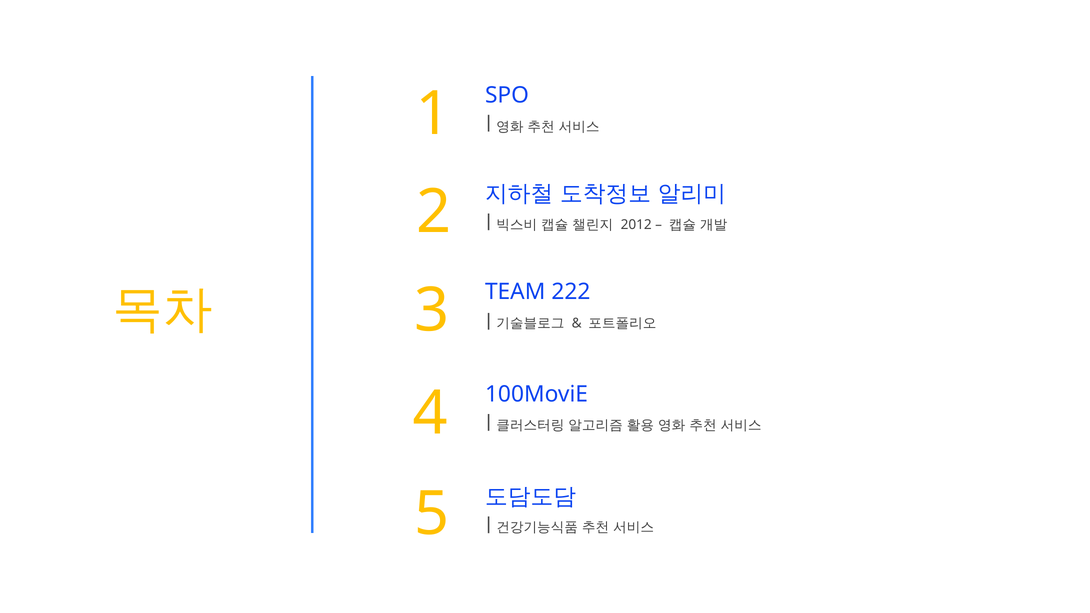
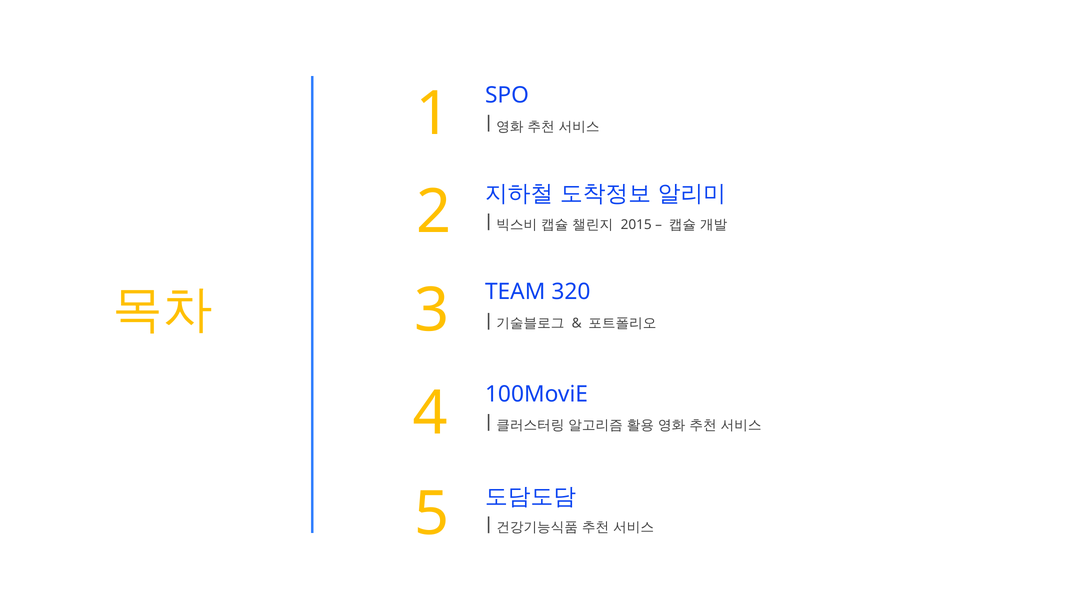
2012: 2012 -> 2015
222: 222 -> 320
